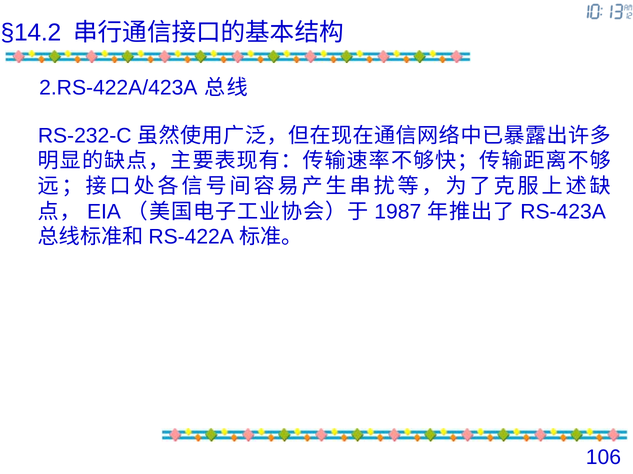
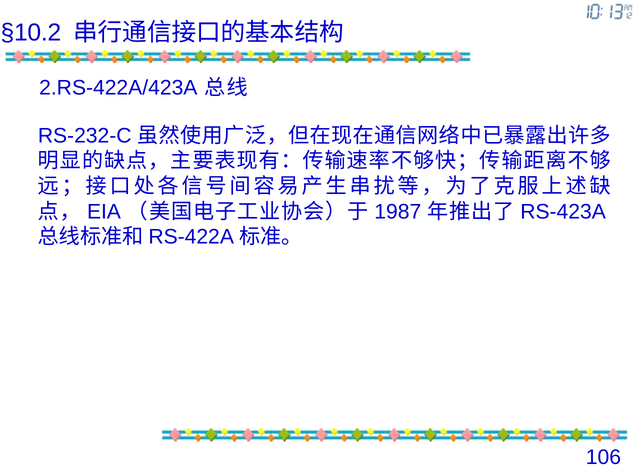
§14.2: §14.2 -> §10.2
